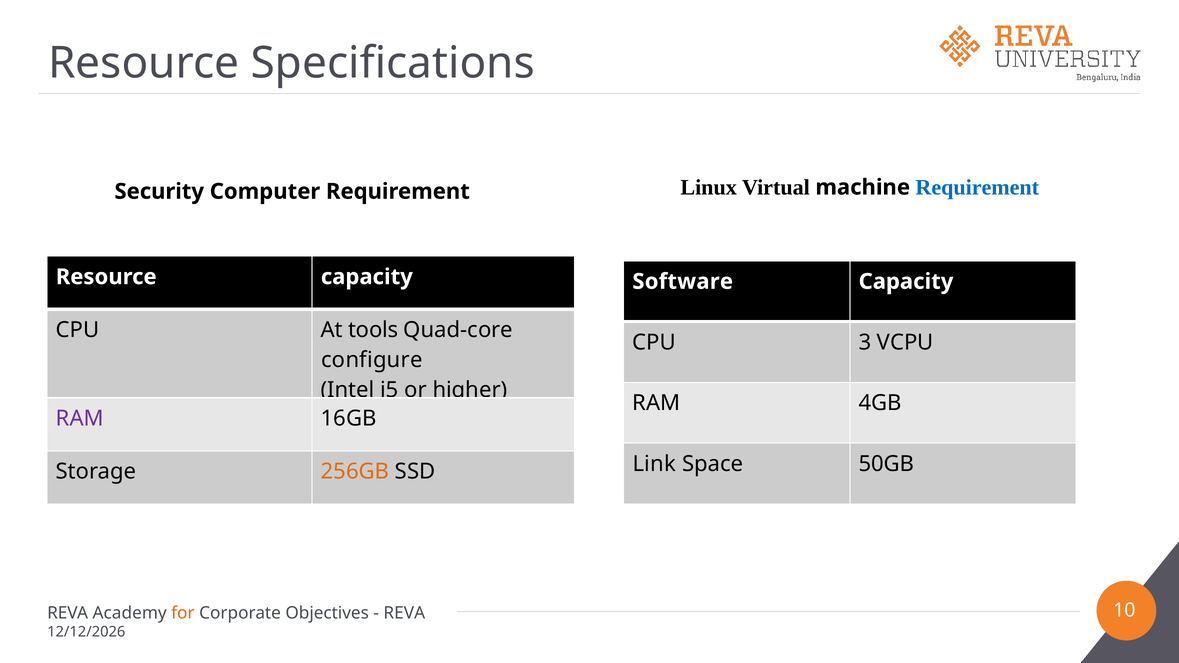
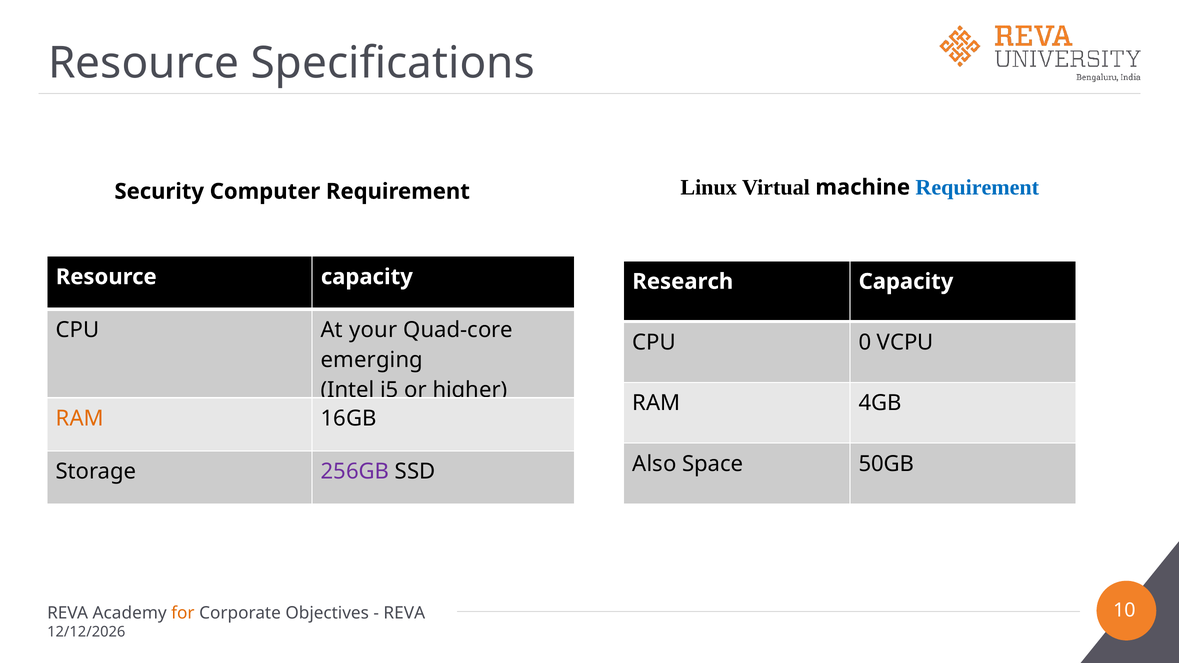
Software: Software -> Research
tools: tools -> your
3: 3 -> 0
configure: configure -> emerging
RAM at (80, 419) colour: purple -> orange
Link: Link -> Also
256GB colour: orange -> purple
